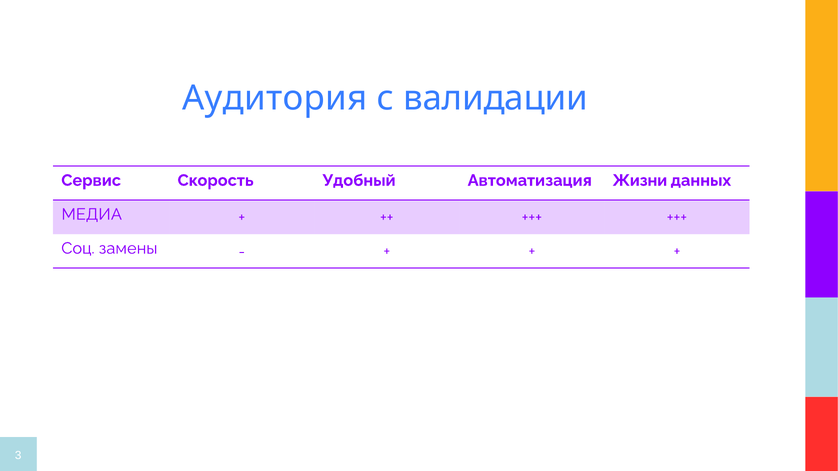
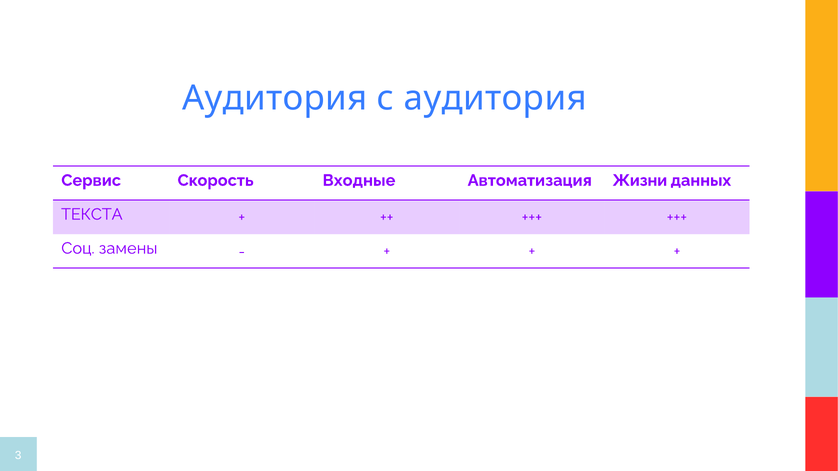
с валидации: валидации -> аудитория
Удобный: Удобный -> Входные
МЕДИА: МЕДИА -> ТЕКСТА
